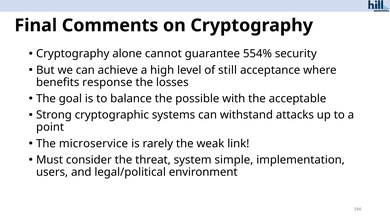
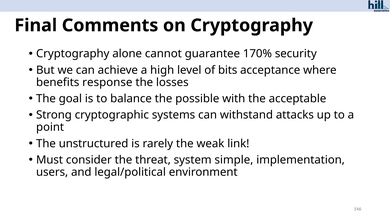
554%: 554% -> 170%
still: still -> bits
microservice: microservice -> unstructured
